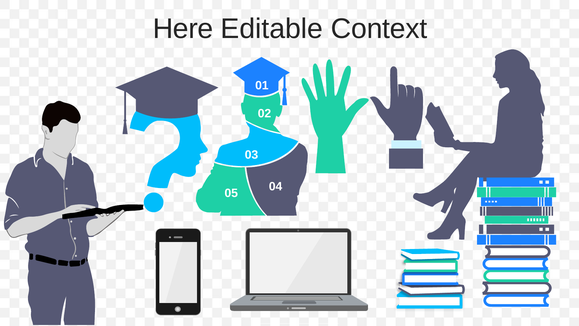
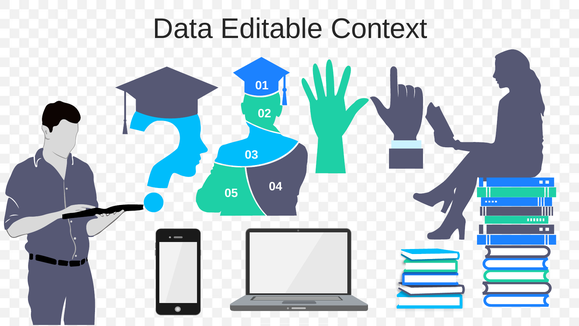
Here: Here -> Data
